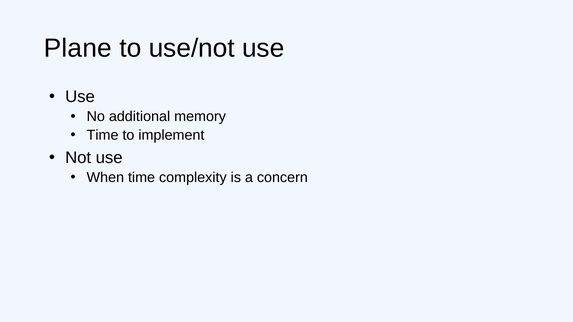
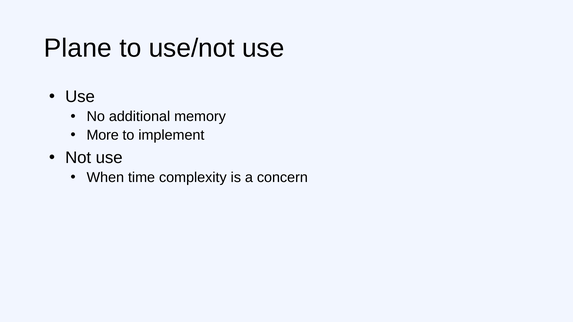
Time at (103, 135): Time -> More
